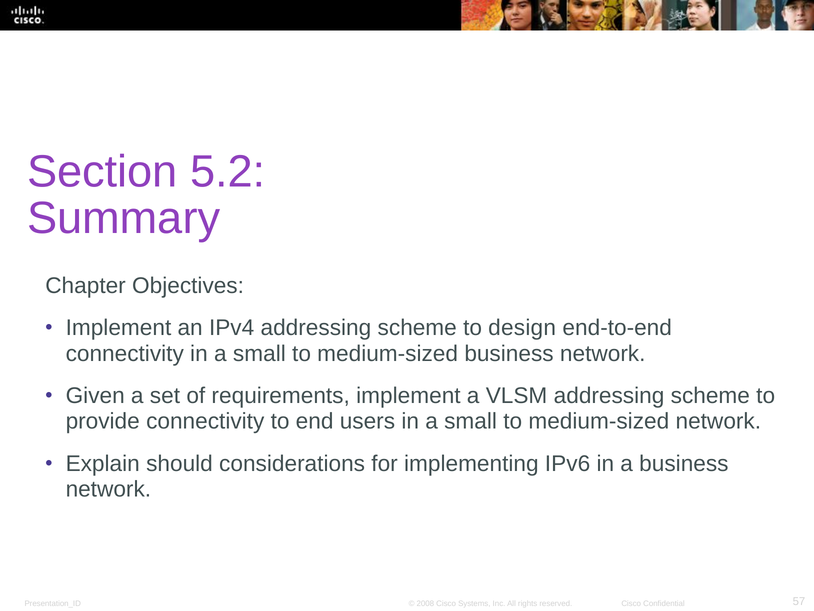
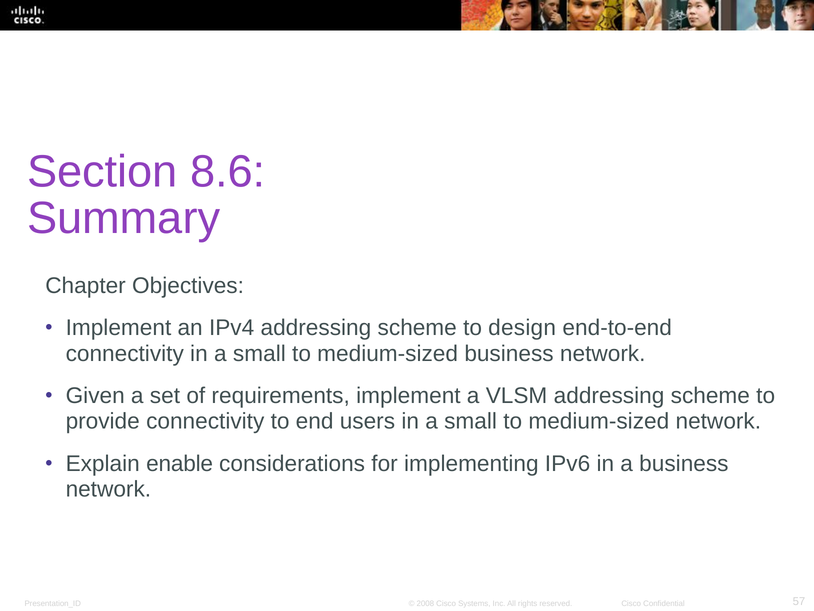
5.2: 5.2 -> 8.6
should: should -> enable
